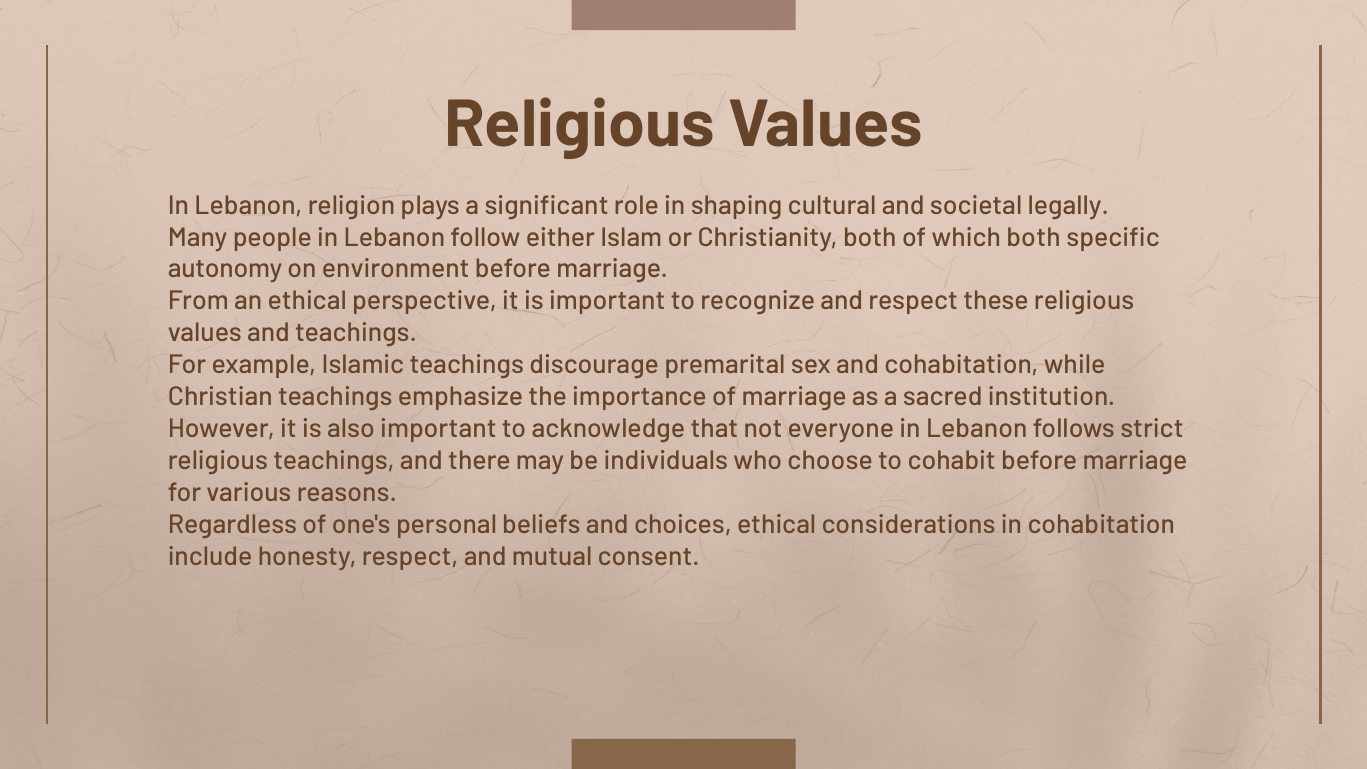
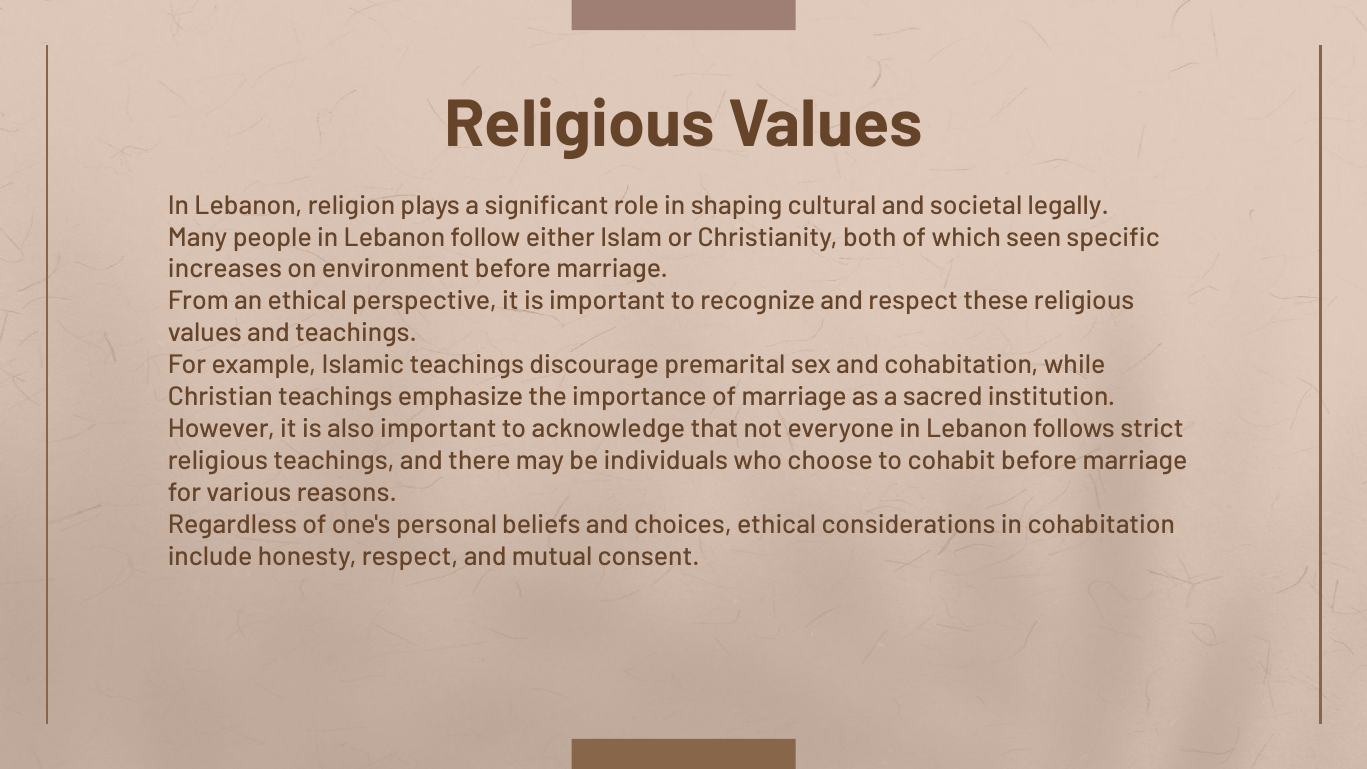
which both: both -> seen
autonomy: autonomy -> increases
